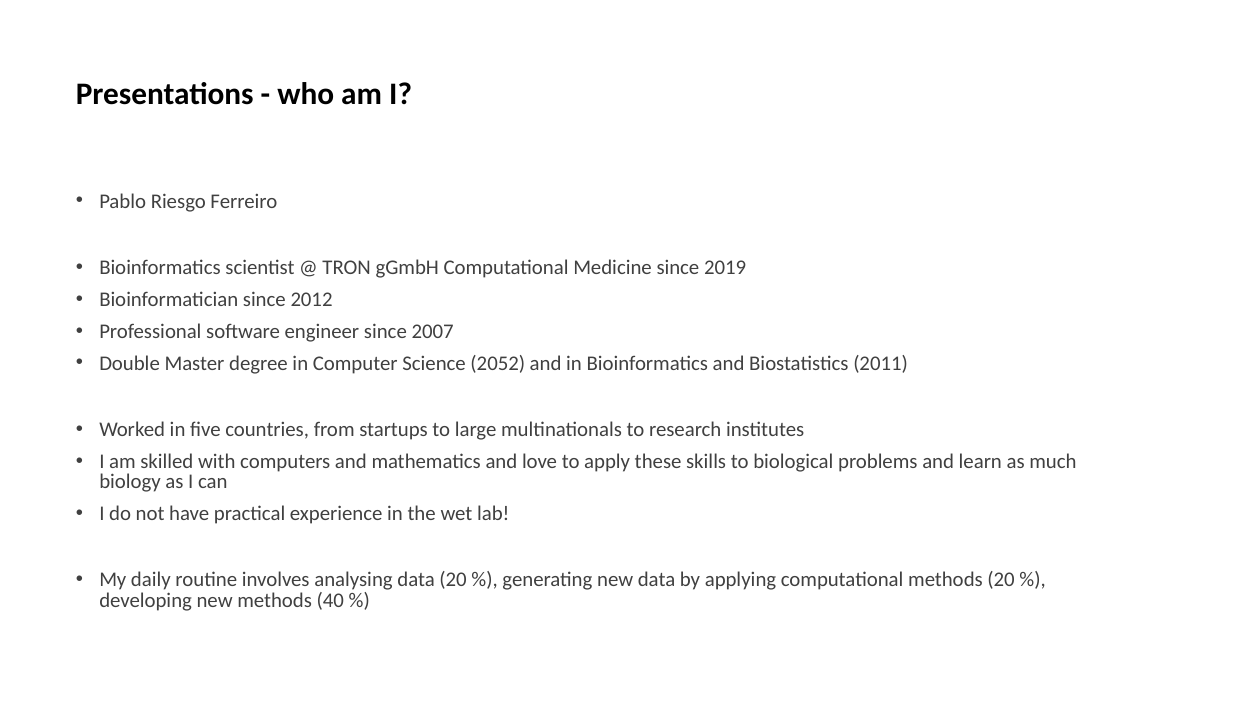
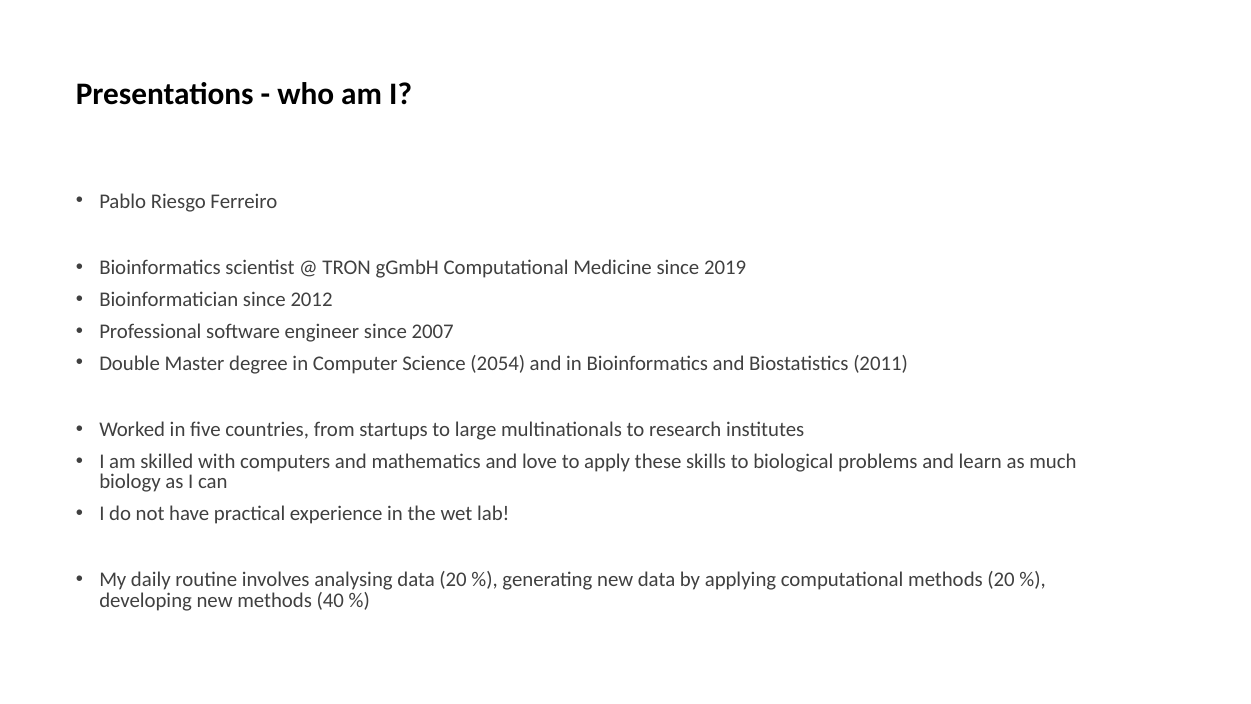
2052: 2052 -> 2054
